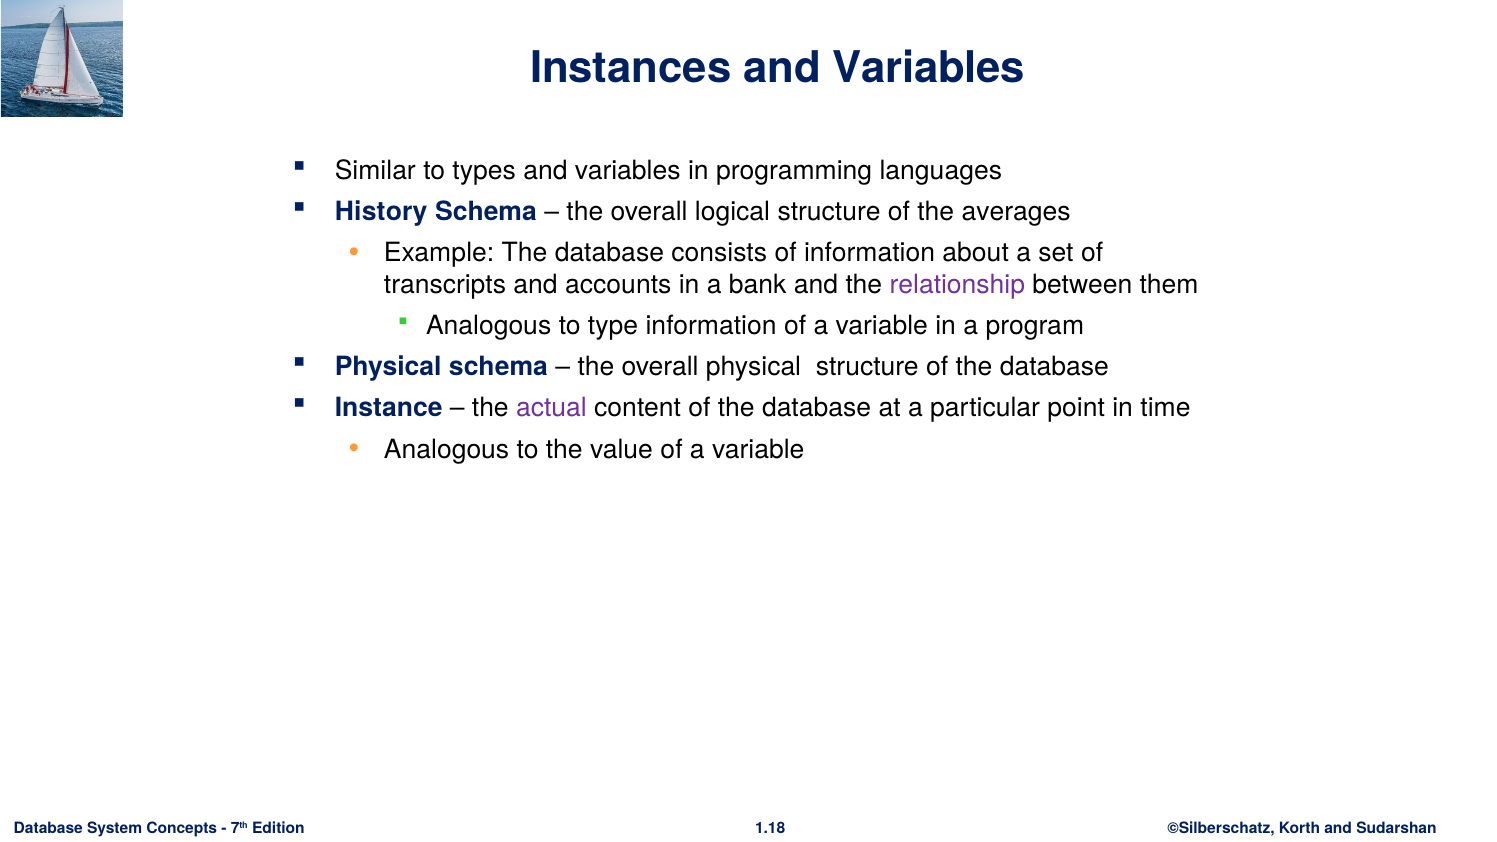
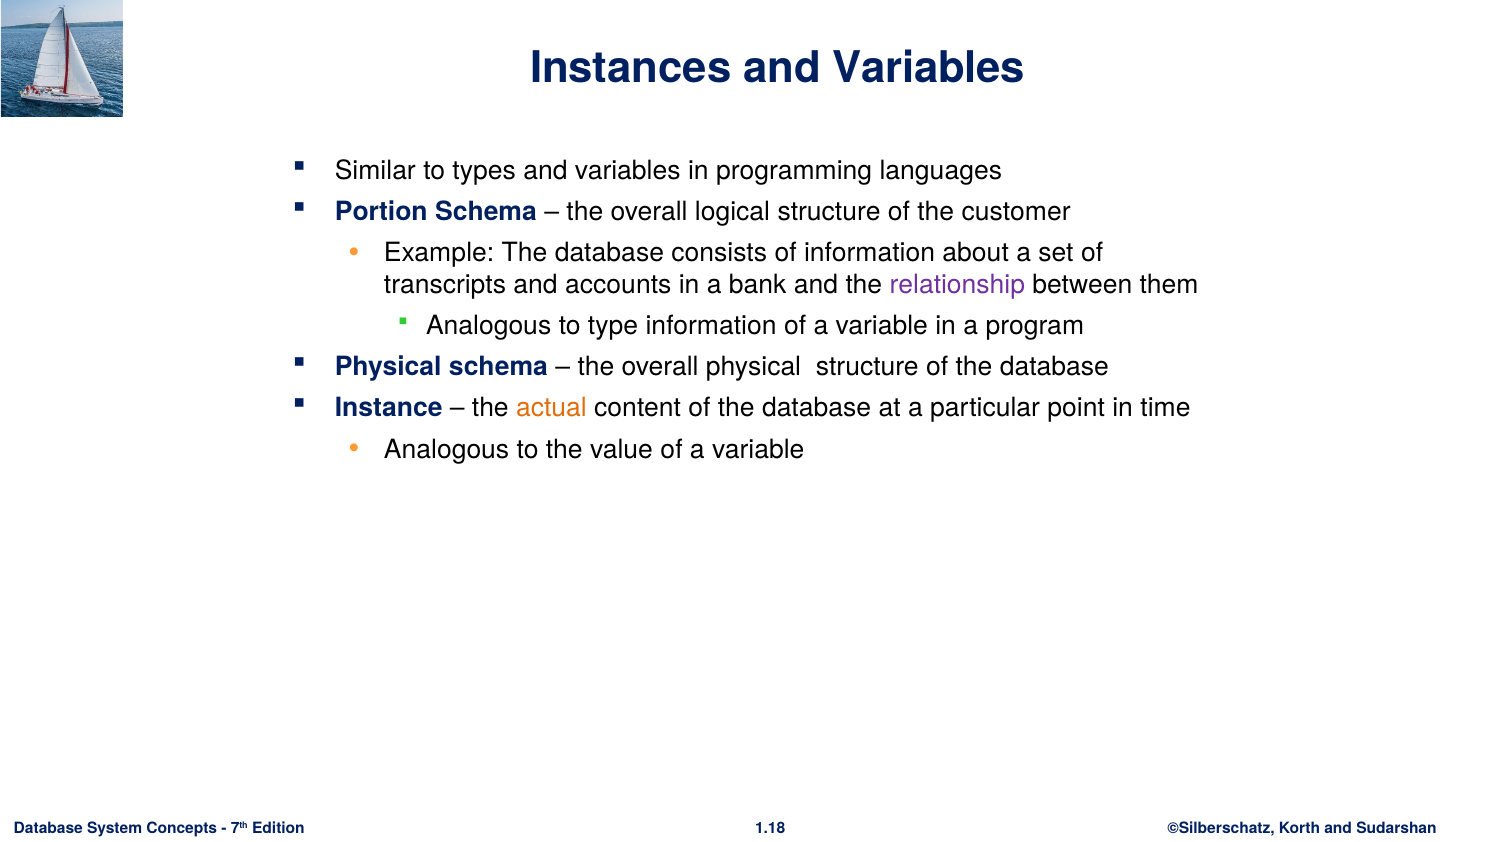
History: History -> Portion
averages: averages -> customer
actual colour: purple -> orange
